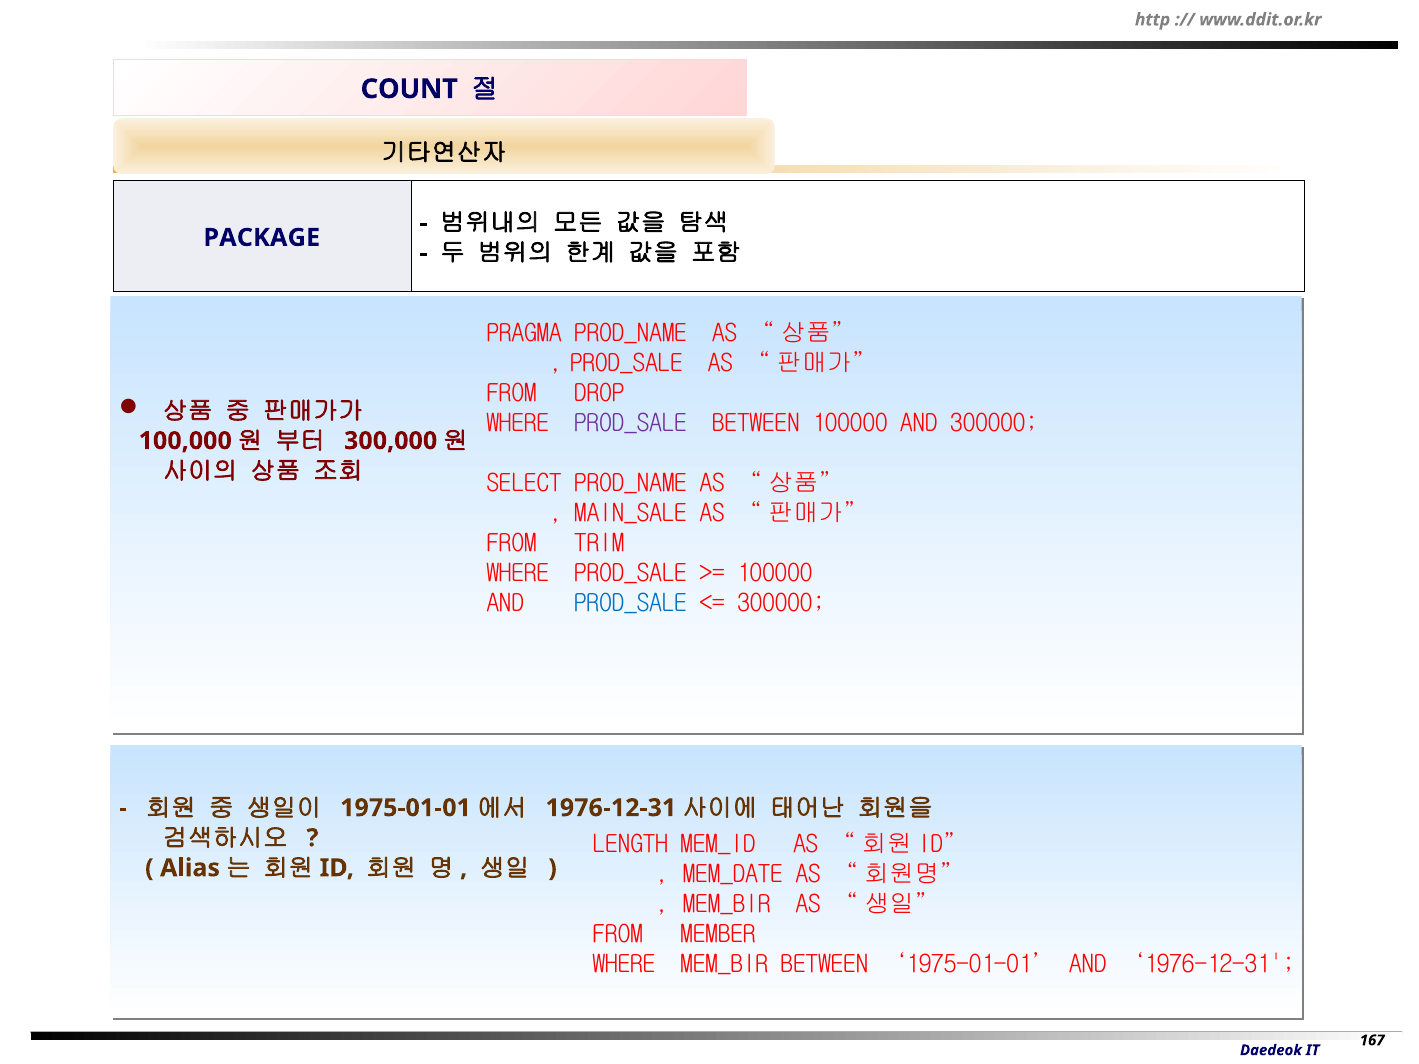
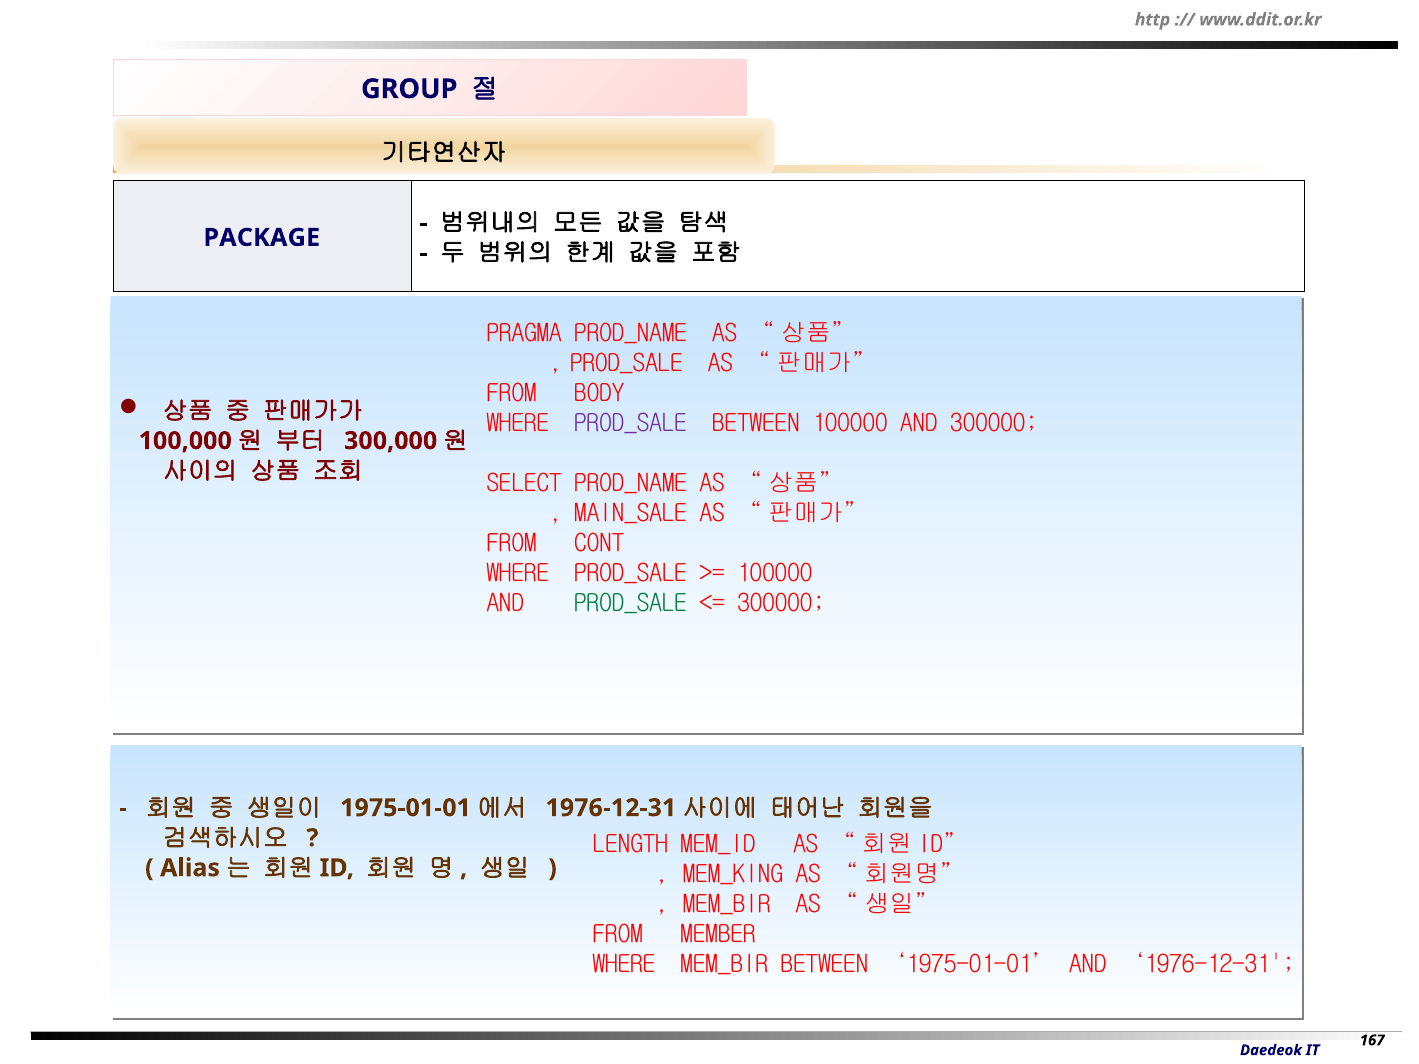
COUNT: COUNT -> GROUP
DROP: DROP -> BODY
TRIM: TRIM -> CONT
PROD_SALE at (631, 604) colour: blue -> green
MEM_DATE: MEM_DATE -> MEM_KING
